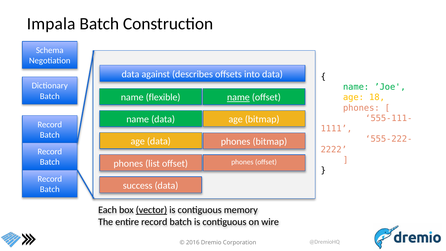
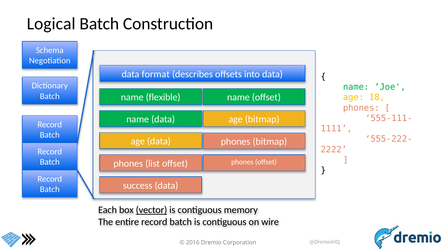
Impala: Impala -> Logical
against: against -> format
name at (238, 97) underline: present -> none
